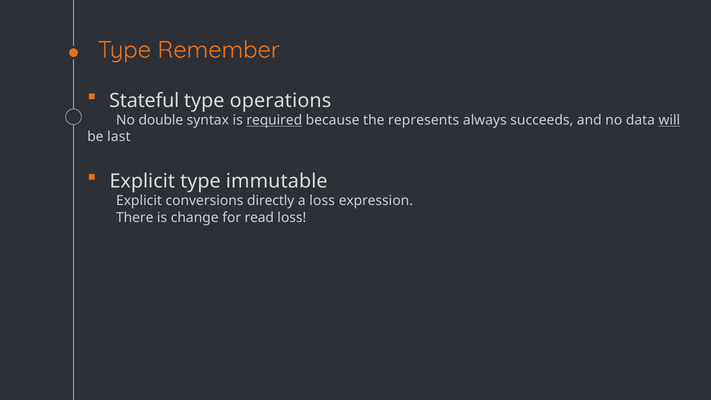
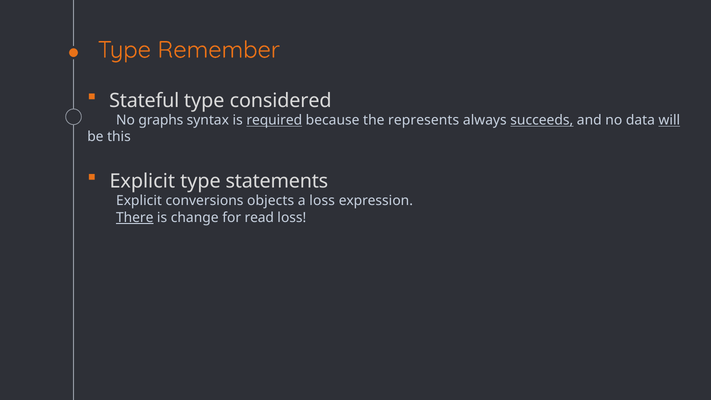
operations: operations -> considered
double: double -> graphs
succeeds underline: none -> present
last: last -> this
immutable: immutable -> statements
directly: directly -> objects
There underline: none -> present
